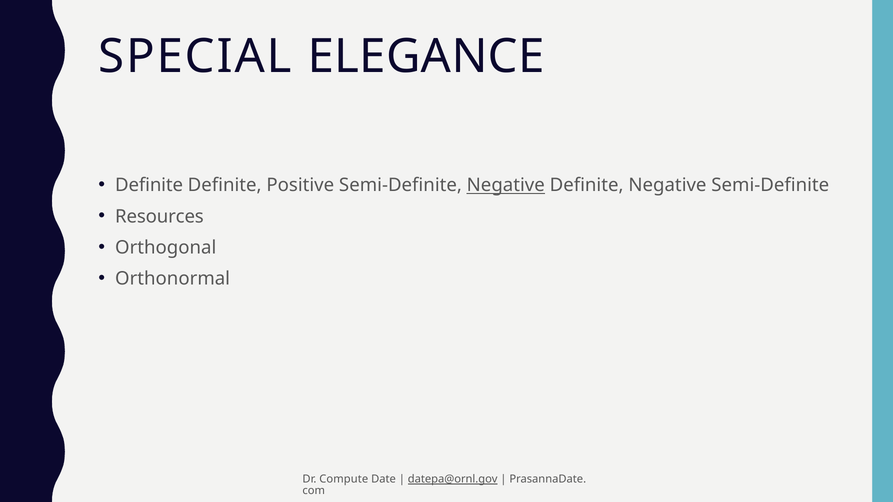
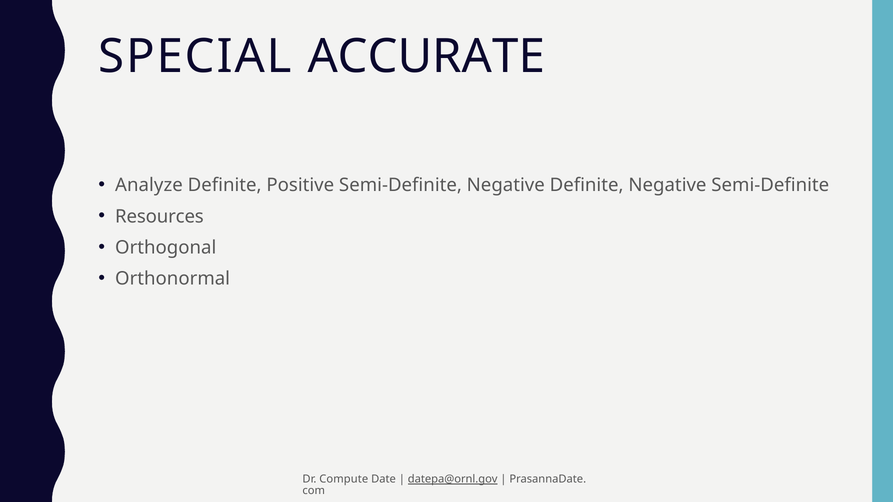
ELEGANCE: ELEGANCE -> ACCURATE
Definite at (149, 185): Definite -> Analyze
Negative at (506, 185) underline: present -> none
